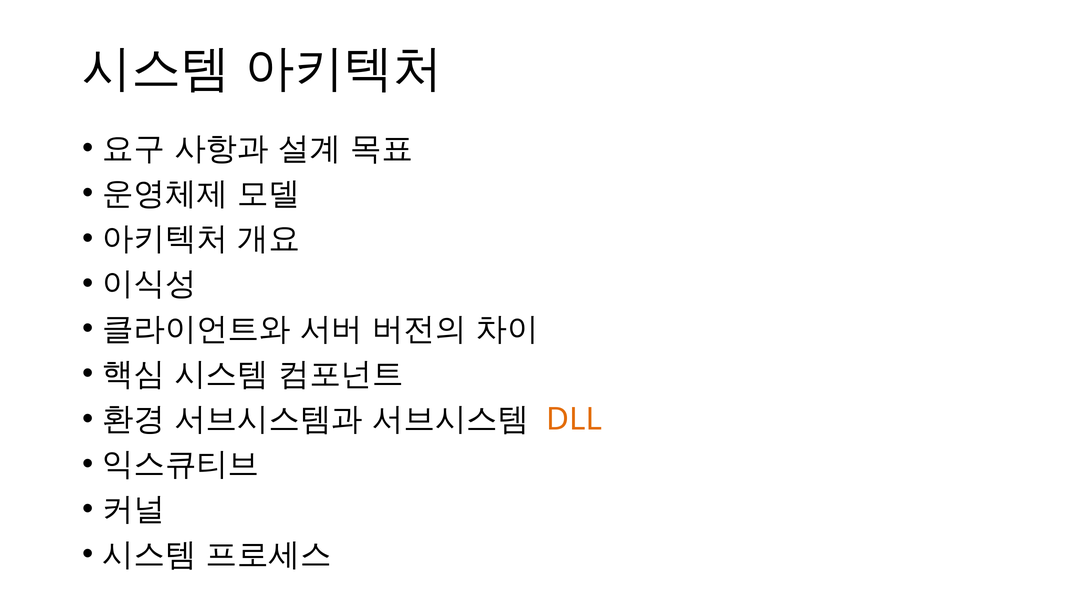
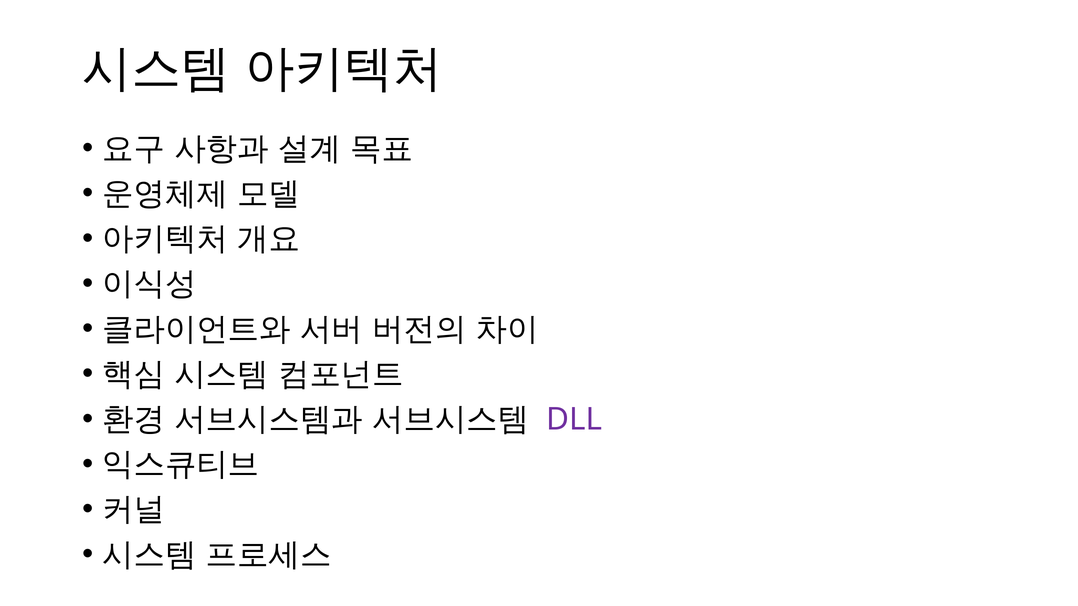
DLL colour: orange -> purple
